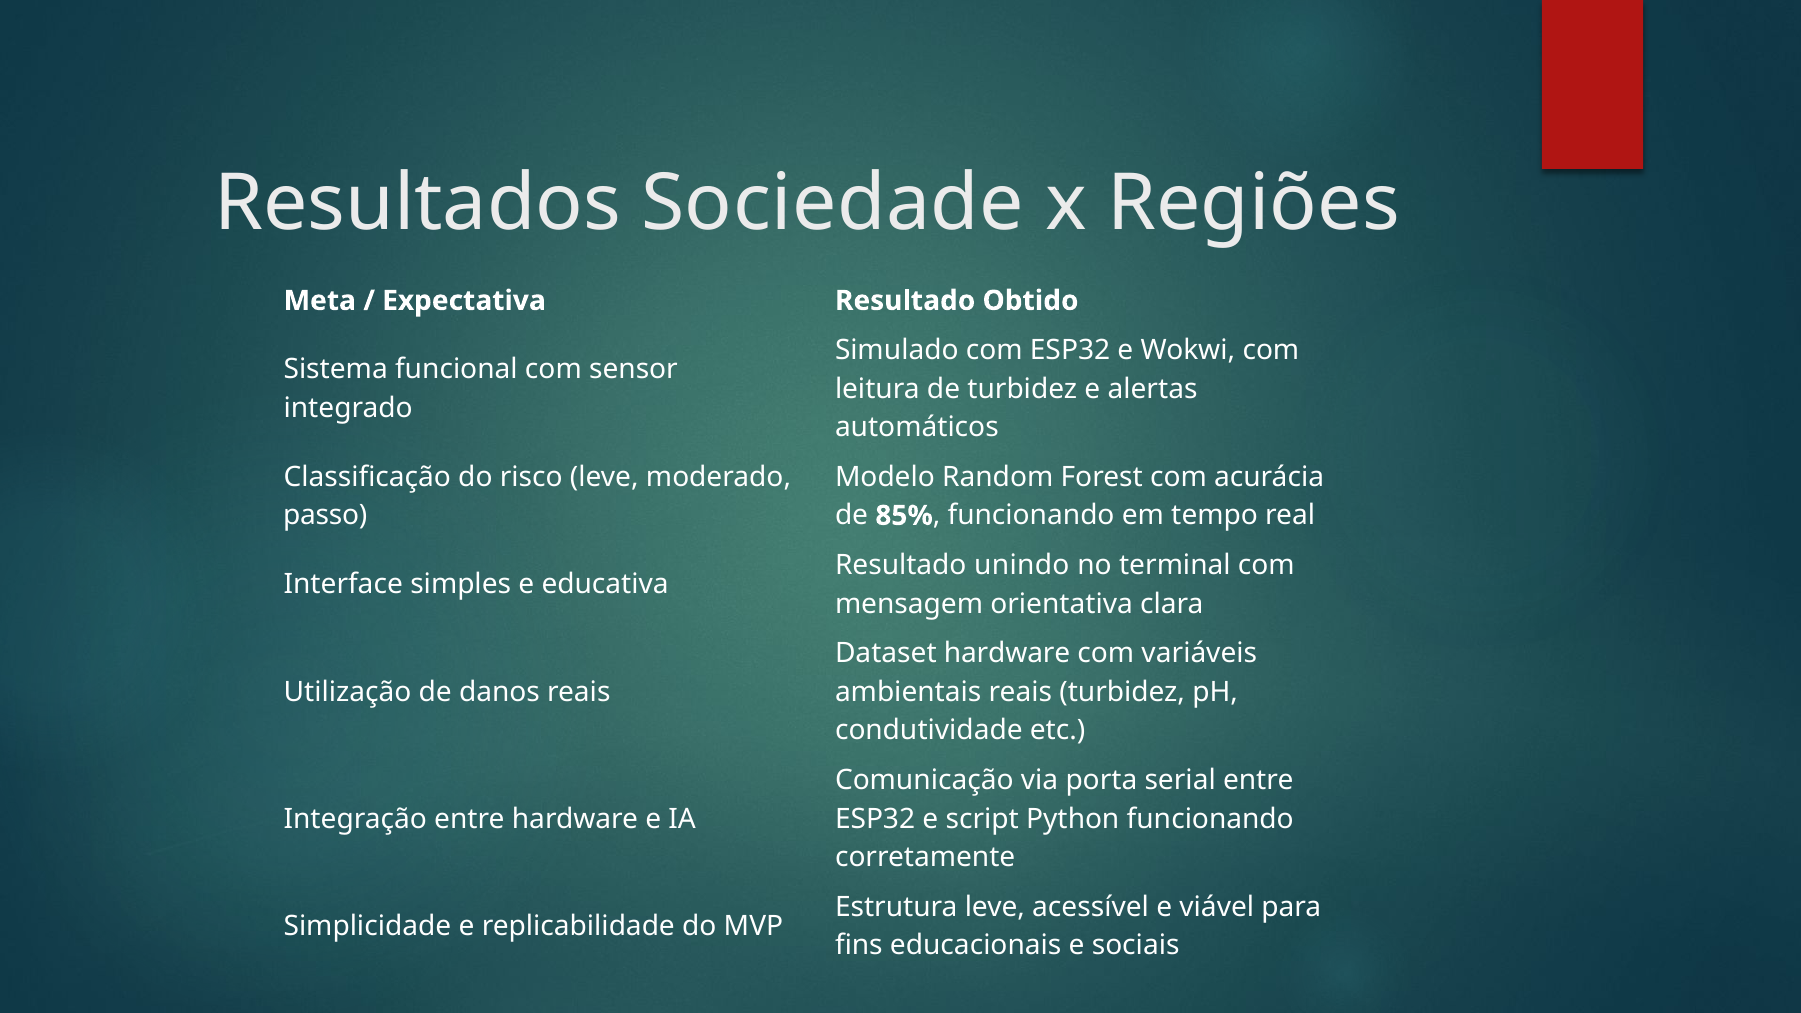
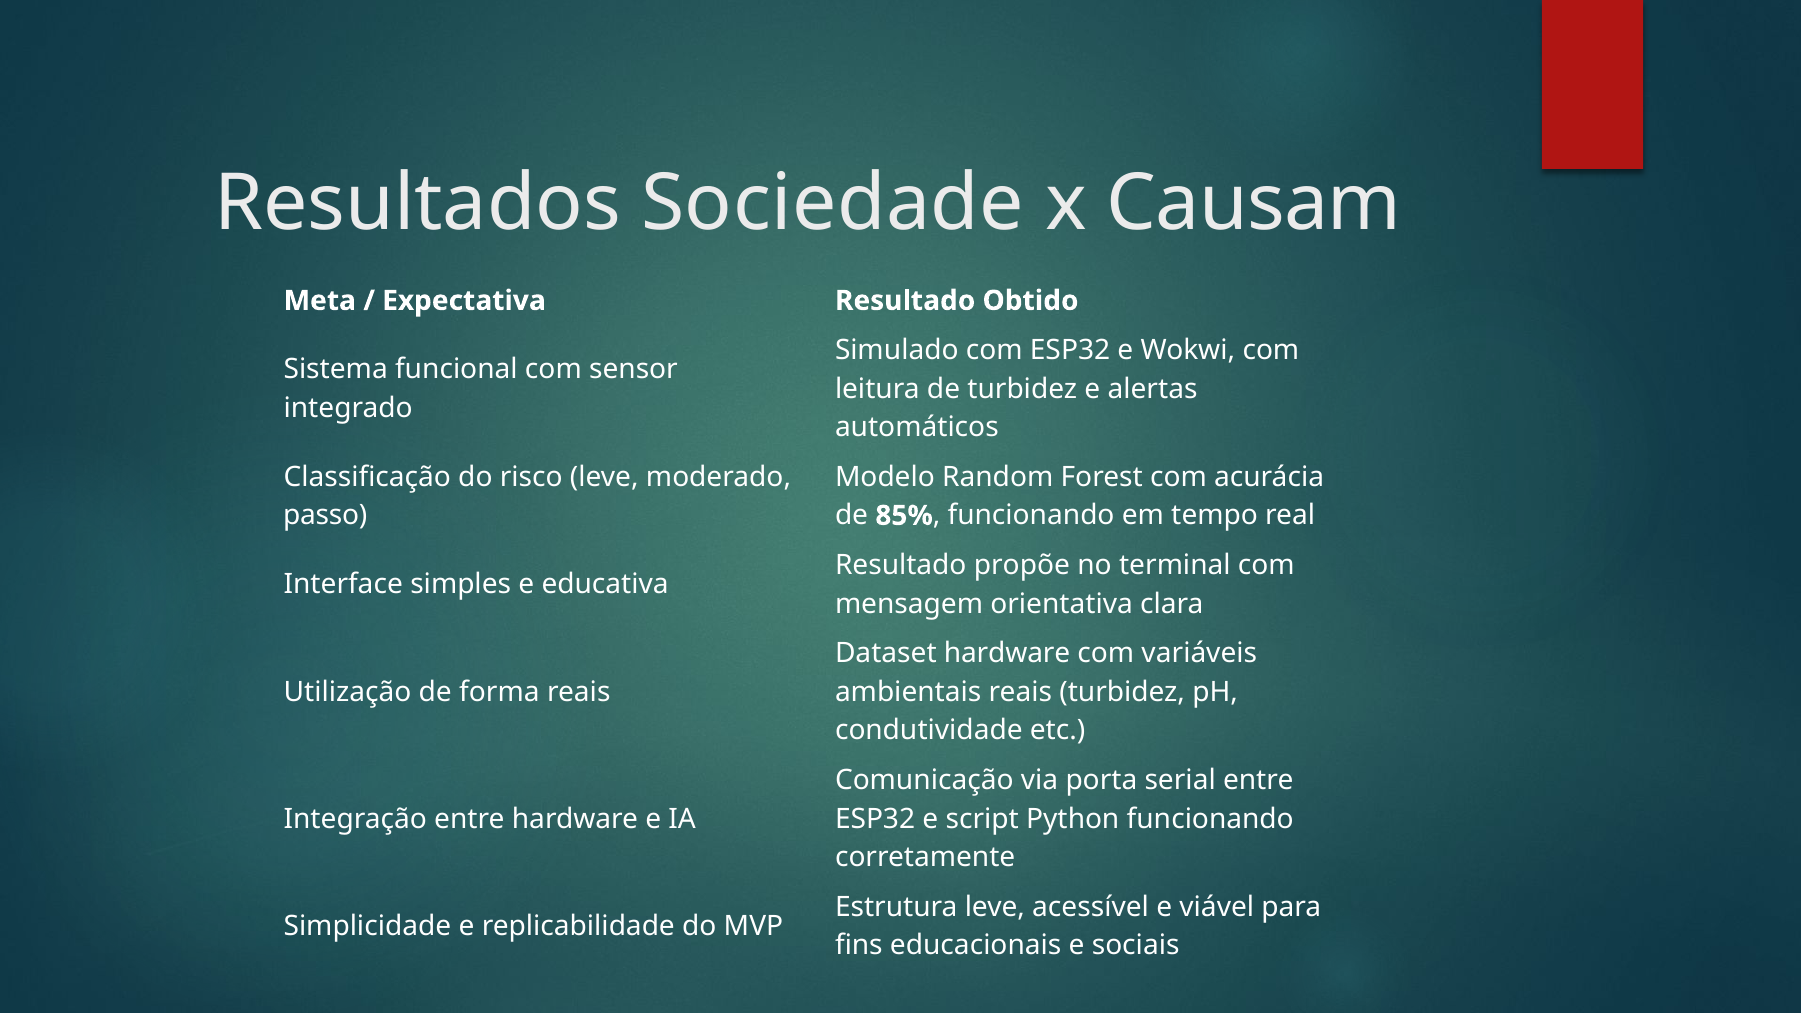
Regiões: Regiões -> Causam
unindo: unindo -> propõe
danos: danos -> forma
